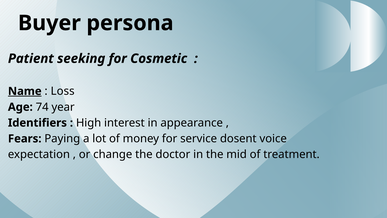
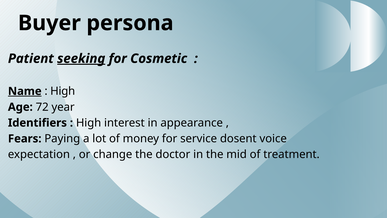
seeking underline: none -> present
Loss at (63, 91): Loss -> High
74: 74 -> 72
